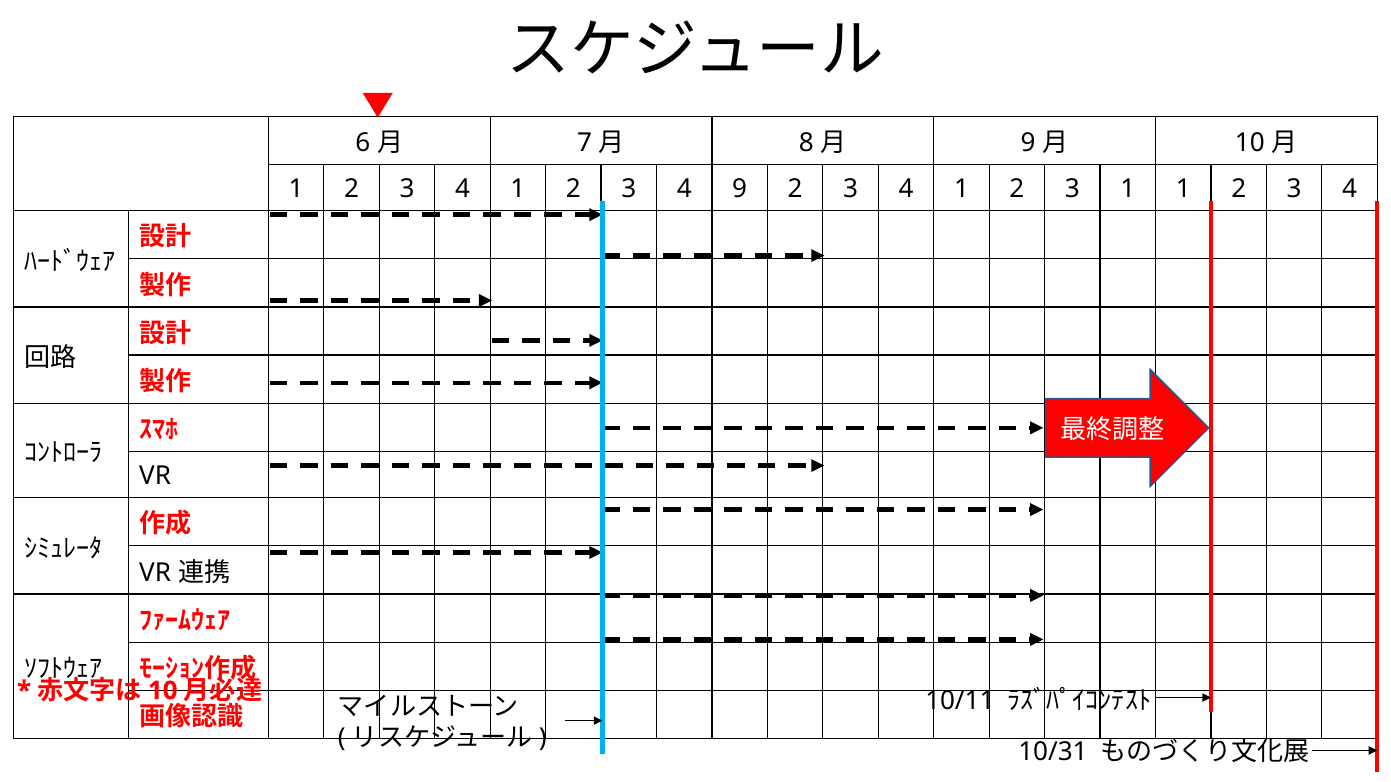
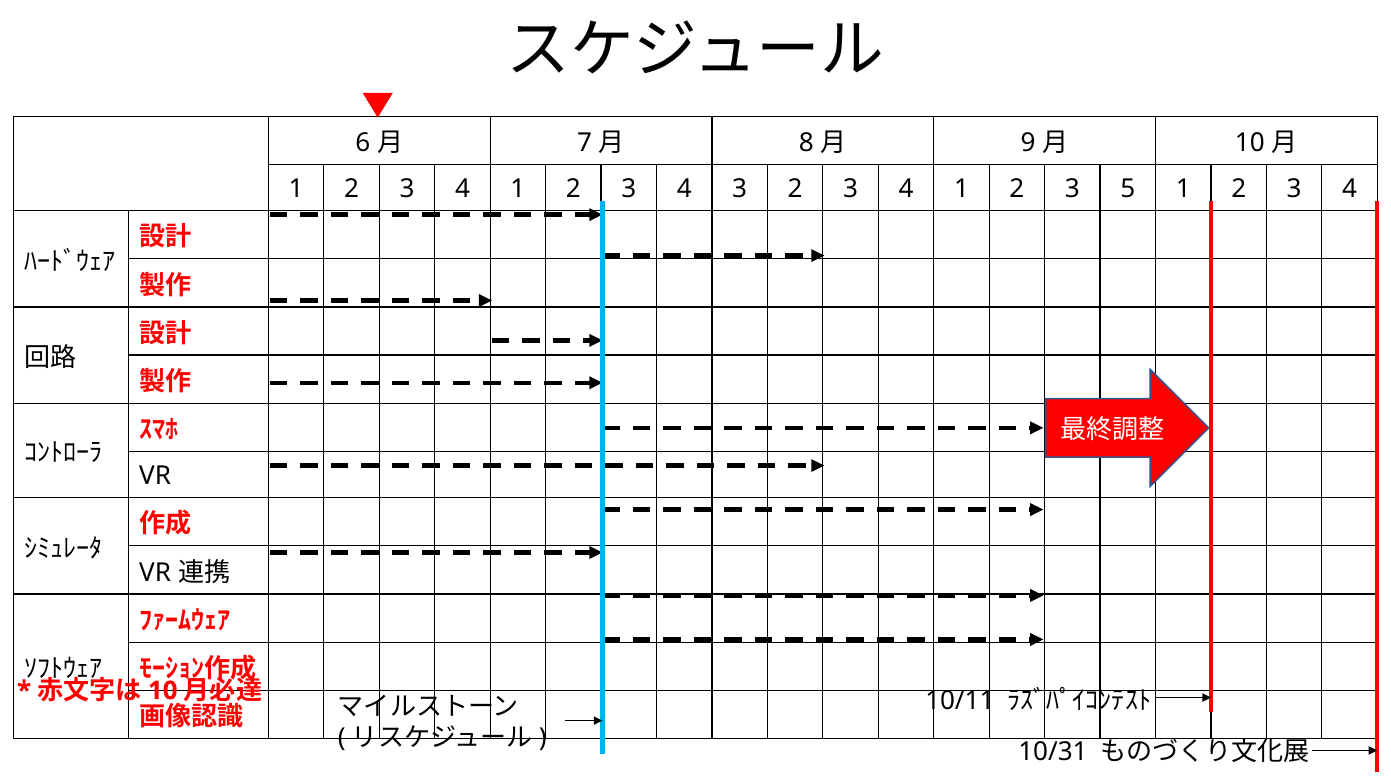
4 9: 9 -> 3
3 1: 1 -> 5
